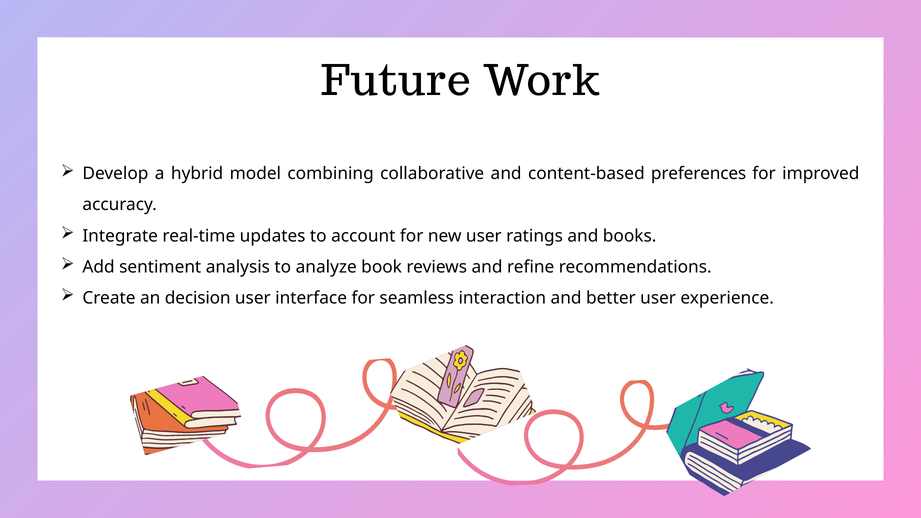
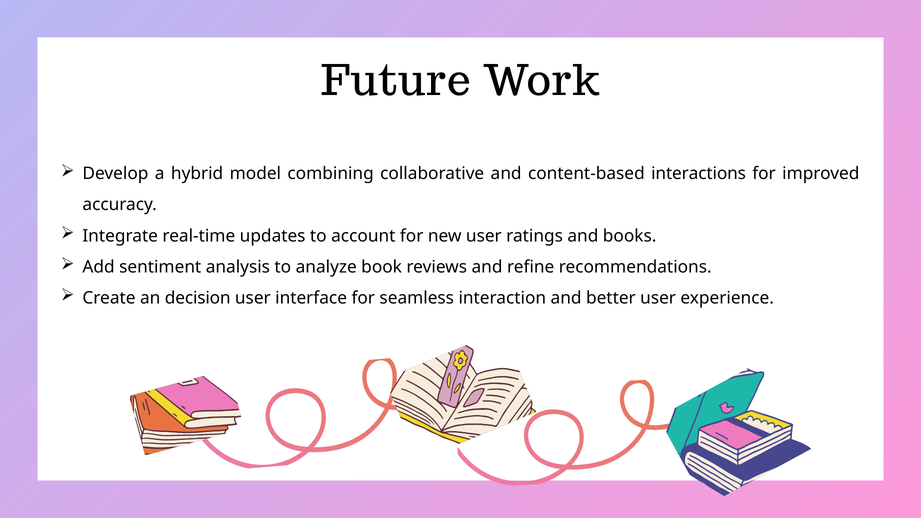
preferences: preferences -> interactions
